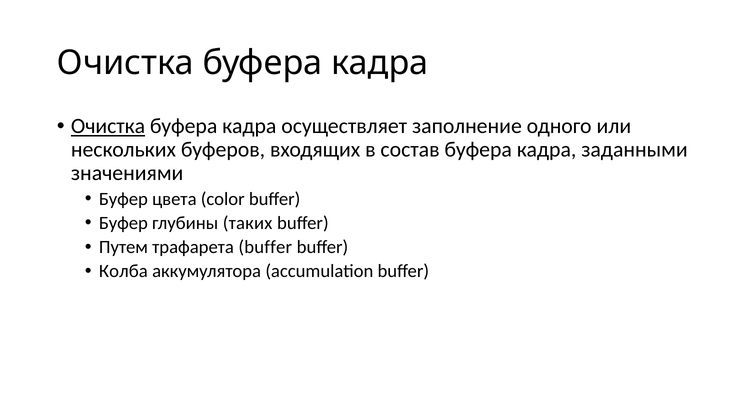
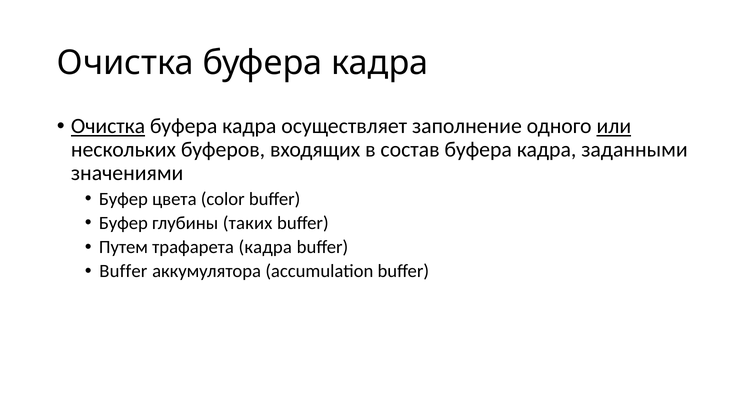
или underline: none -> present
трафарета buffer: buffer -> кадра
Колба at (123, 271): Колба -> Buffer
